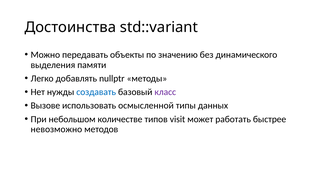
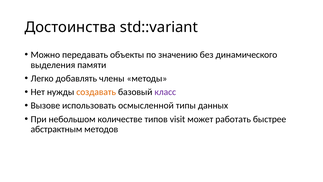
nullptr: nullptr -> члены
создавать colour: blue -> orange
невозможно: невозможно -> абстрактным
